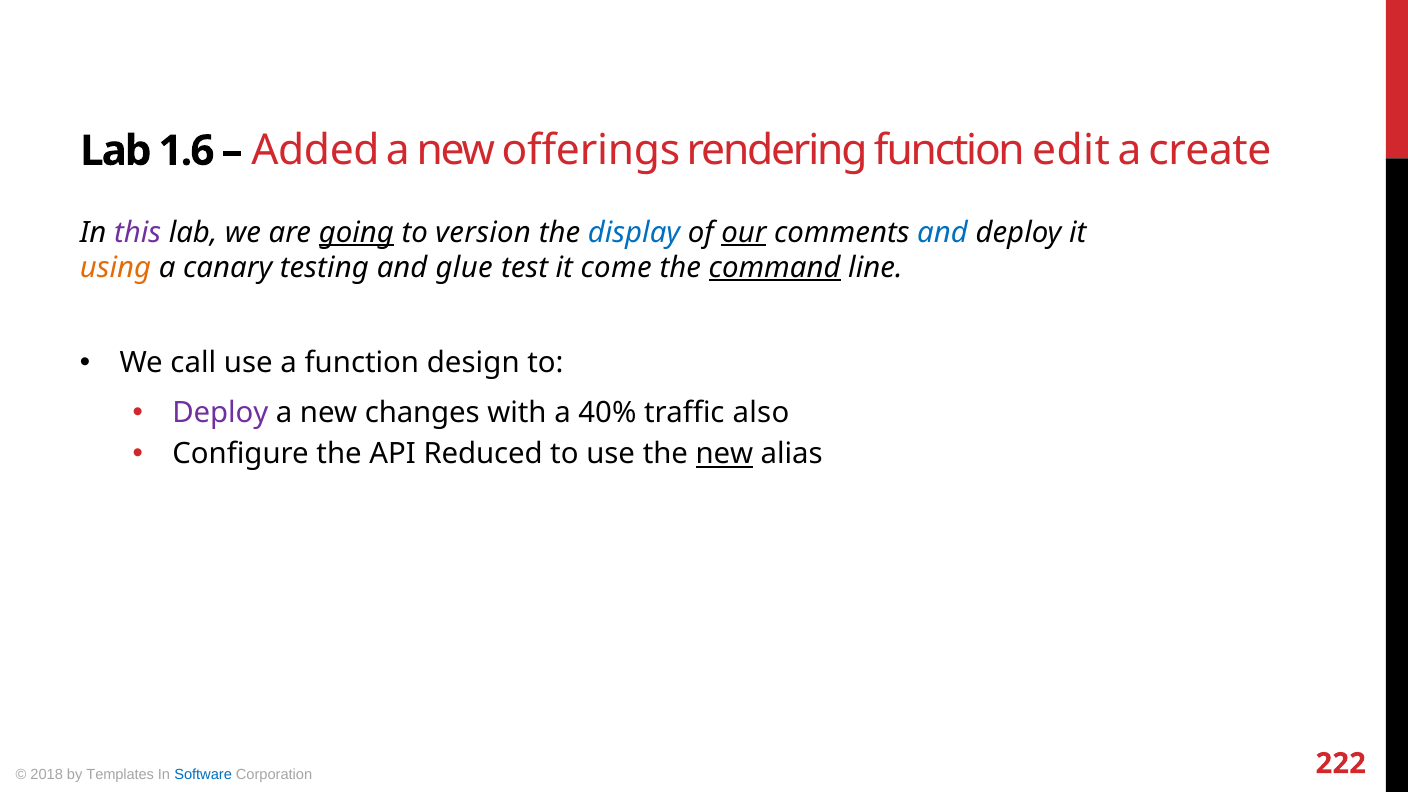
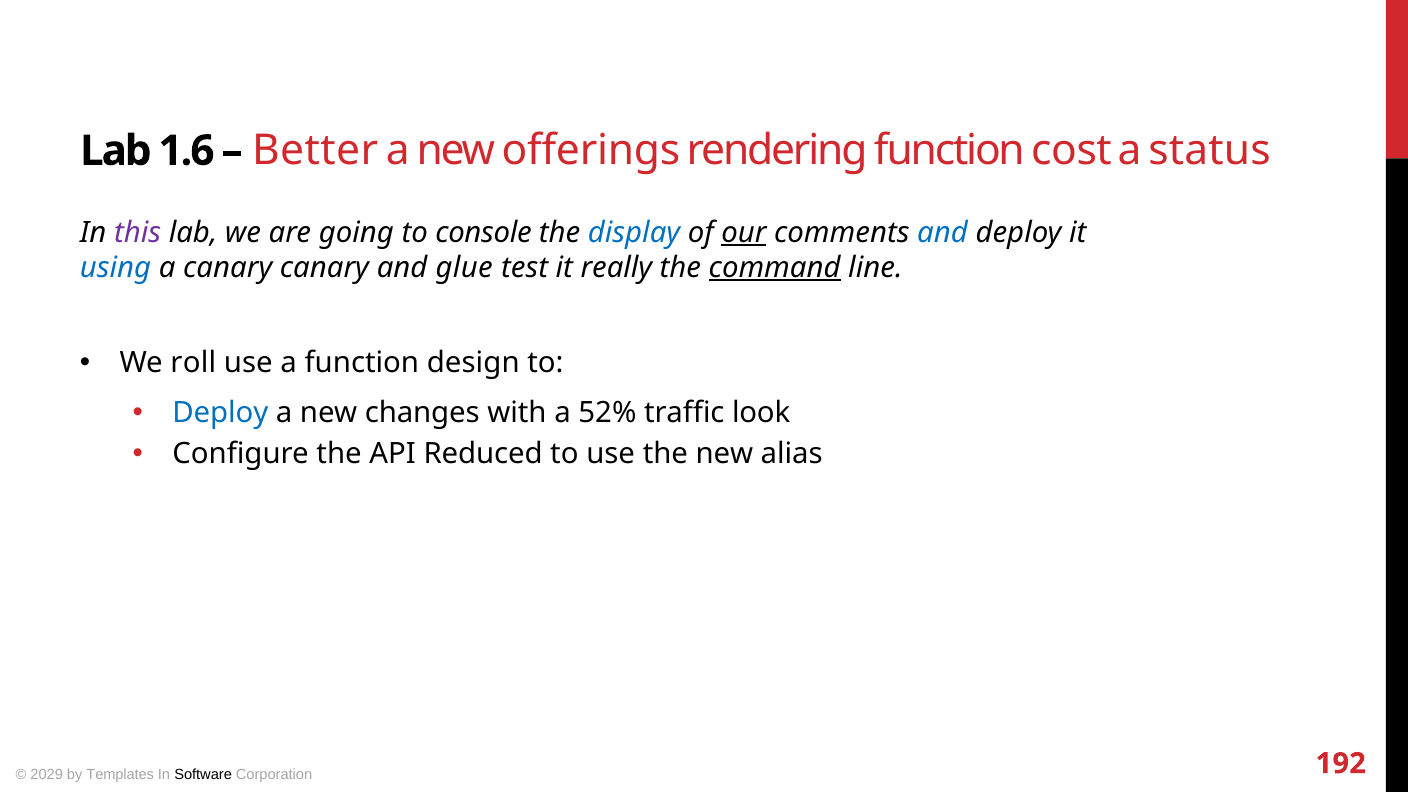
Added: Added -> Better
edit: edit -> cost
create: create -> status
going underline: present -> none
version: version -> console
using colour: orange -> blue
canary testing: testing -> canary
come: come -> really
call: call -> roll
Deploy at (220, 413) colour: purple -> blue
40%: 40% -> 52%
also: also -> look
new at (724, 454) underline: present -> none
2018: 2018 -> 2029
Software colour: blue -> black
222: 222 -> 192
